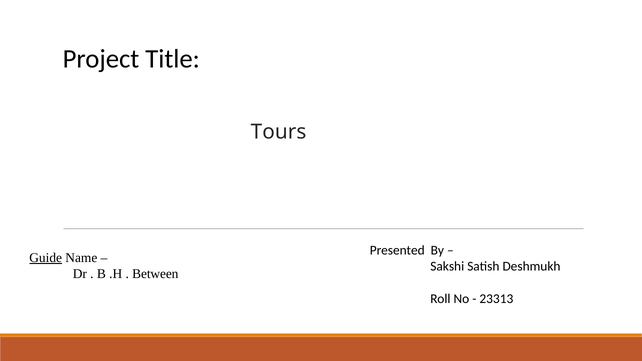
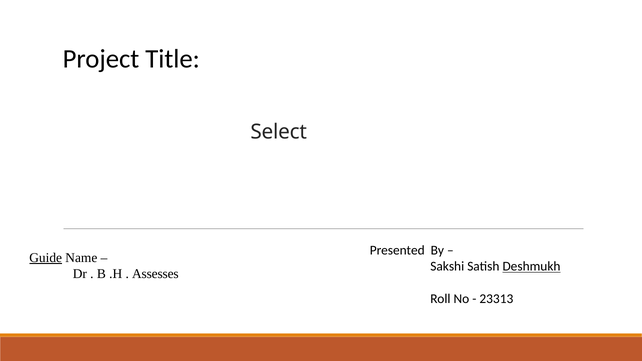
Tours: Tours -> Select
Deshmukh underline: none -> present
Between: Between -> Assesses
